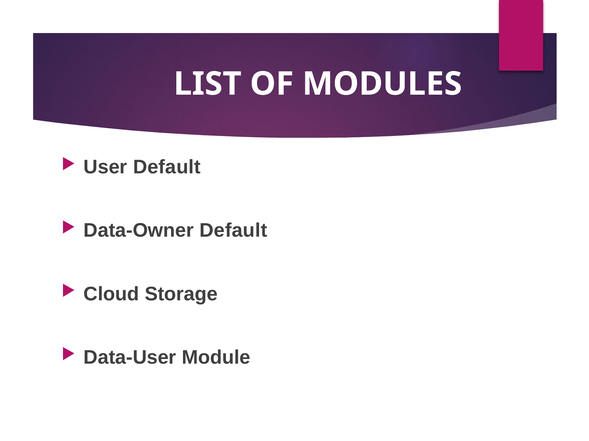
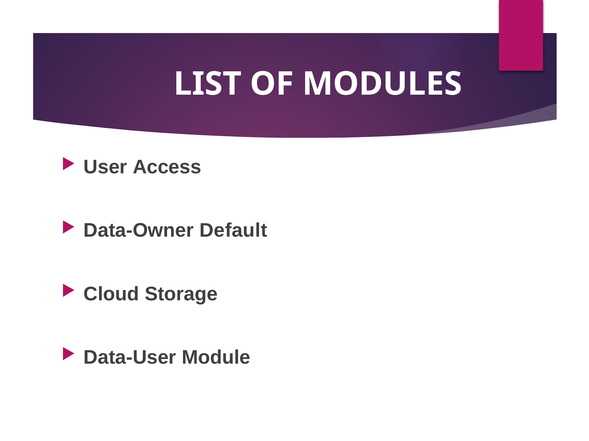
User Default: Default -> Access
